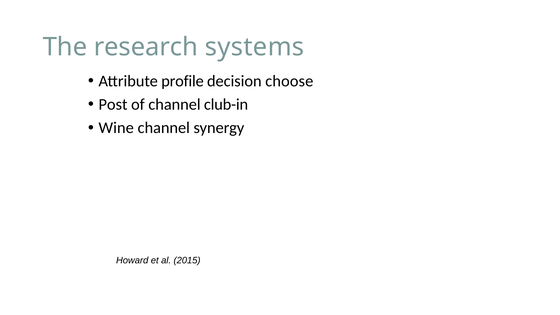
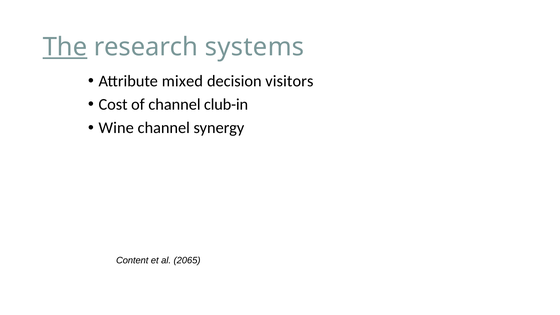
The underline: none -> present
profile: profile -> mixed
choose: choose -> visitors
Post: Post -> Cost
Howard: Howard -> Content
2015: 2015 -> 2065
